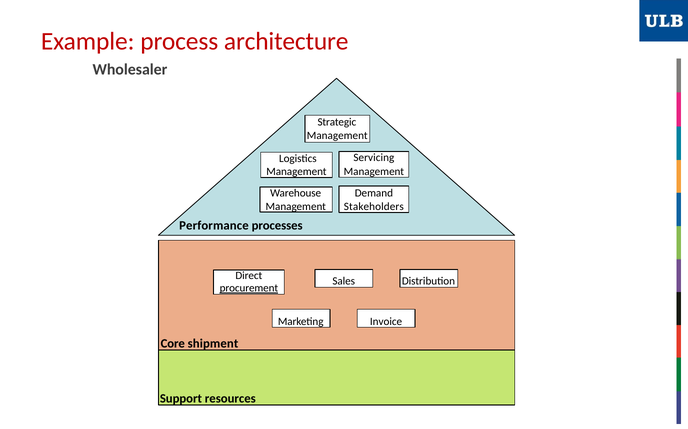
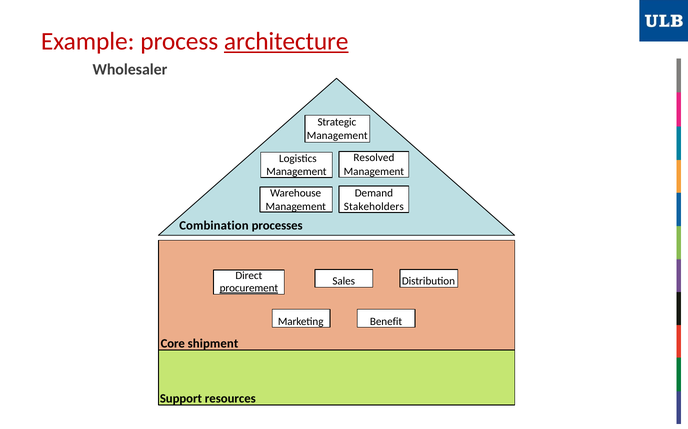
architecture underline: none -> present
Servicing: Servicing -> Resolved
Performance: Performance -> Combination
Invoice: Invoice -> Benefit
